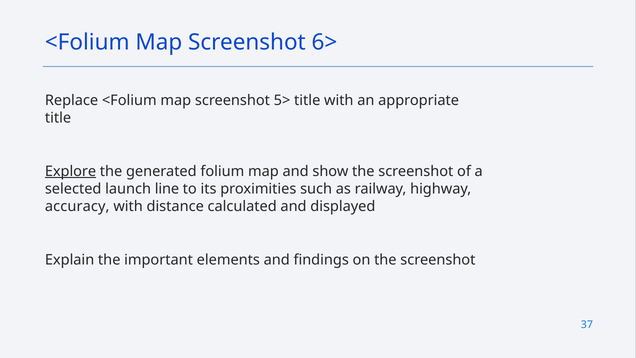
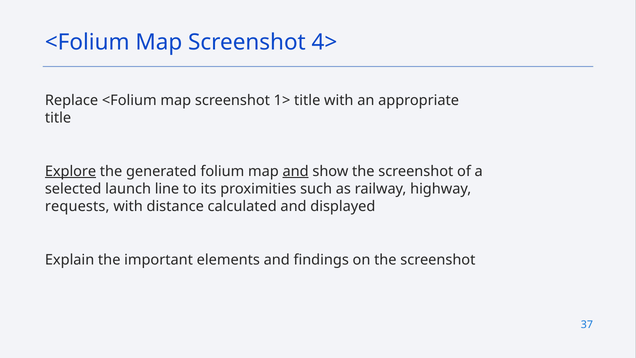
6>: 6> -> 4>
5>: 5> -> 1>
and at (296, 171) underline: none -> present
accuracy: accuracy -> requests
